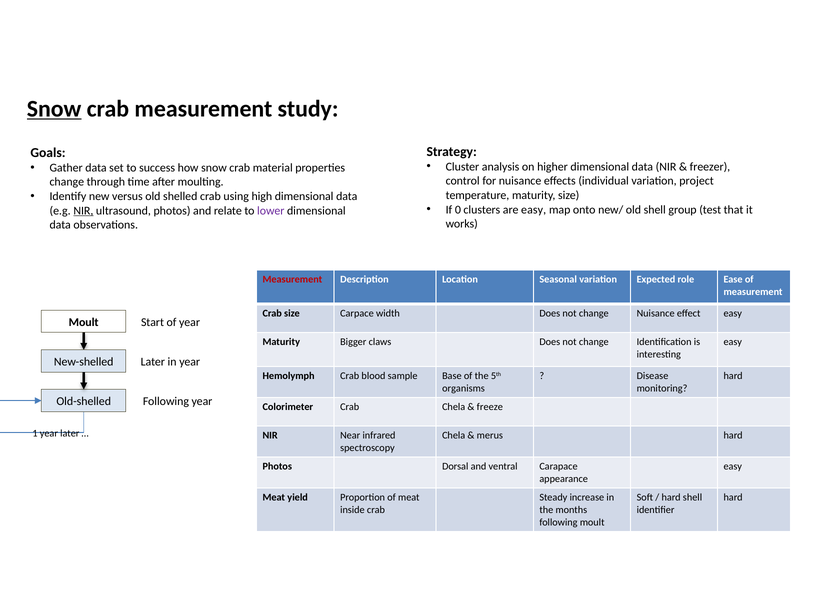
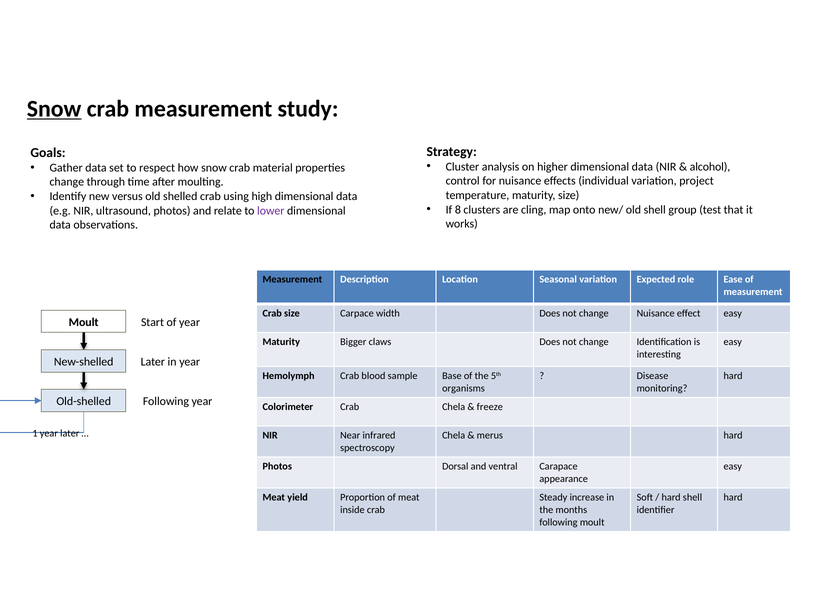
freezer: freezer -> alcohol
success: success -> respect
0: 0 -> 8
are easy: easy -> cling
NIR at (83, 211) underline: present -> none
Measurement at (292, 279) colour: red -> black
